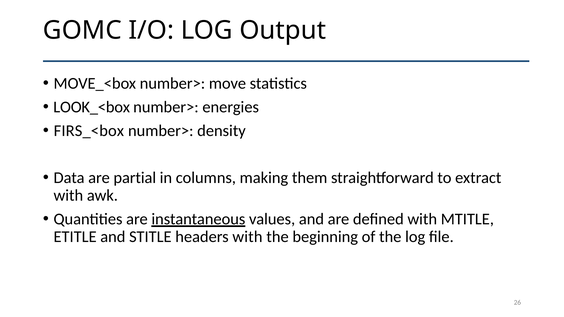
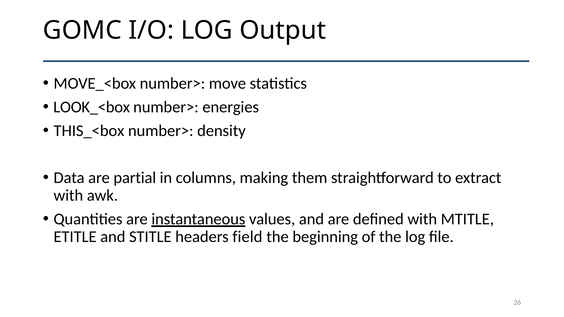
FIRS_<box: FIRS_<box -> THIS_<box
headers with: with -> field
